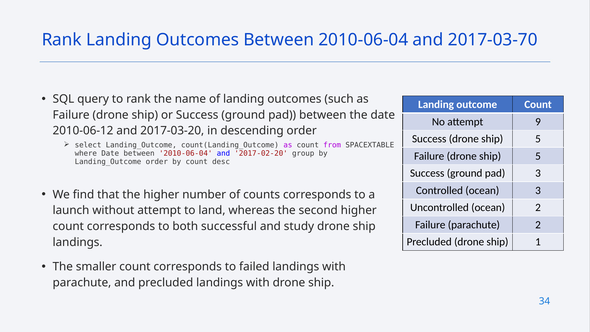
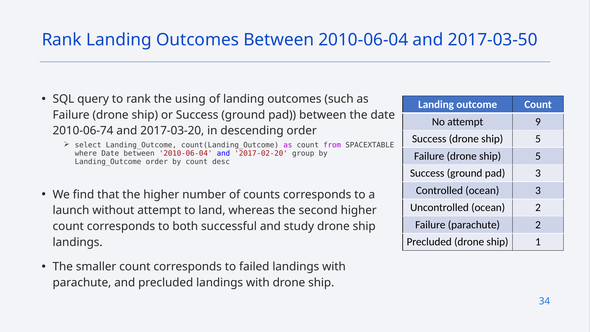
2017-03-70: 2017-03-70 -> 2017-03-50
name: name -> using
2010-06-12: 2010-06-12 -> 2010-06-74
